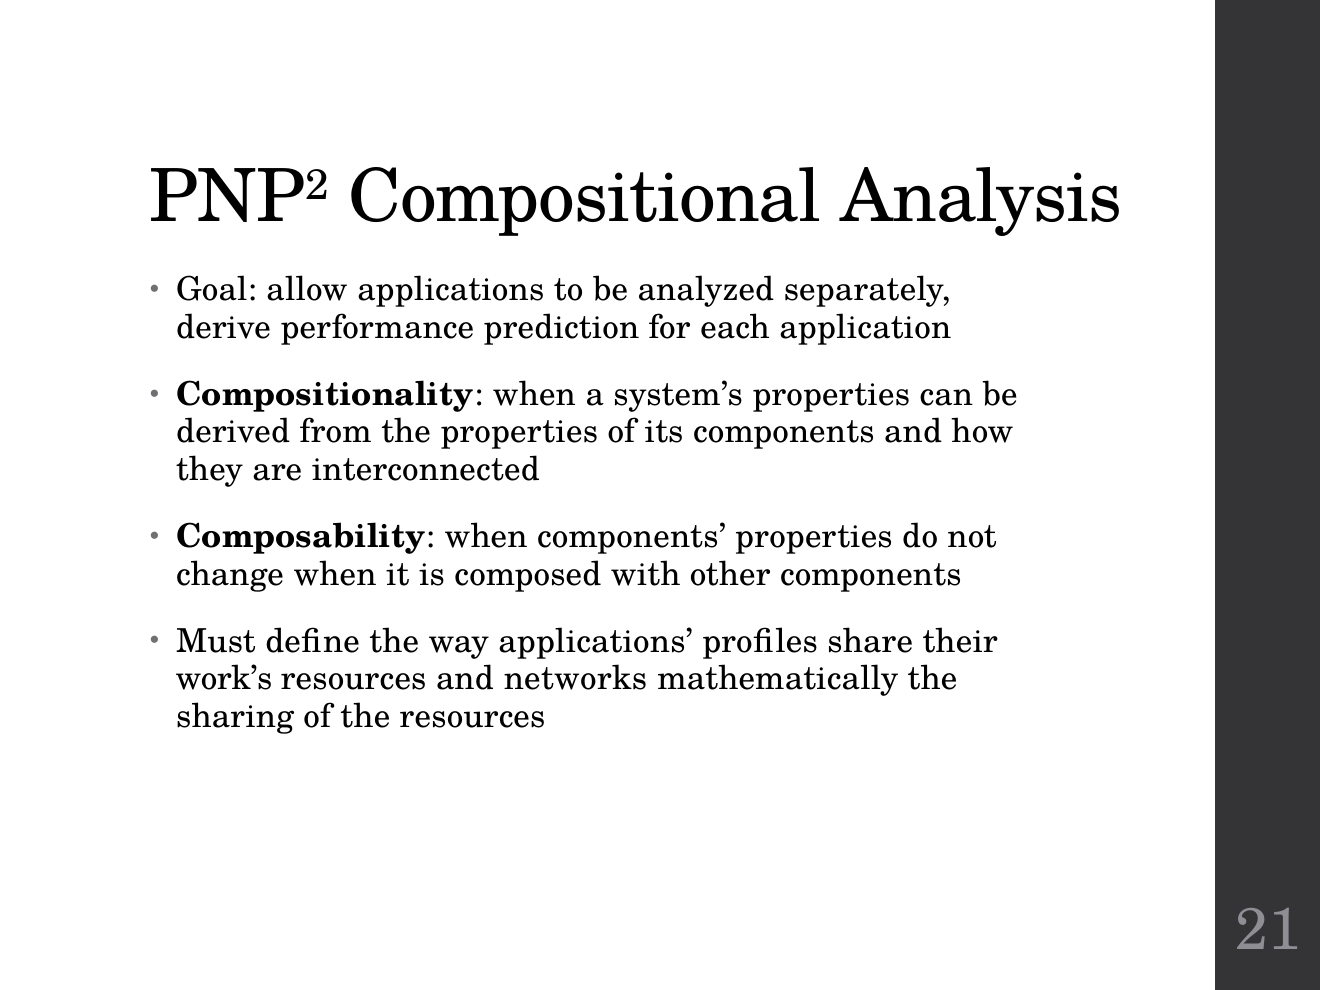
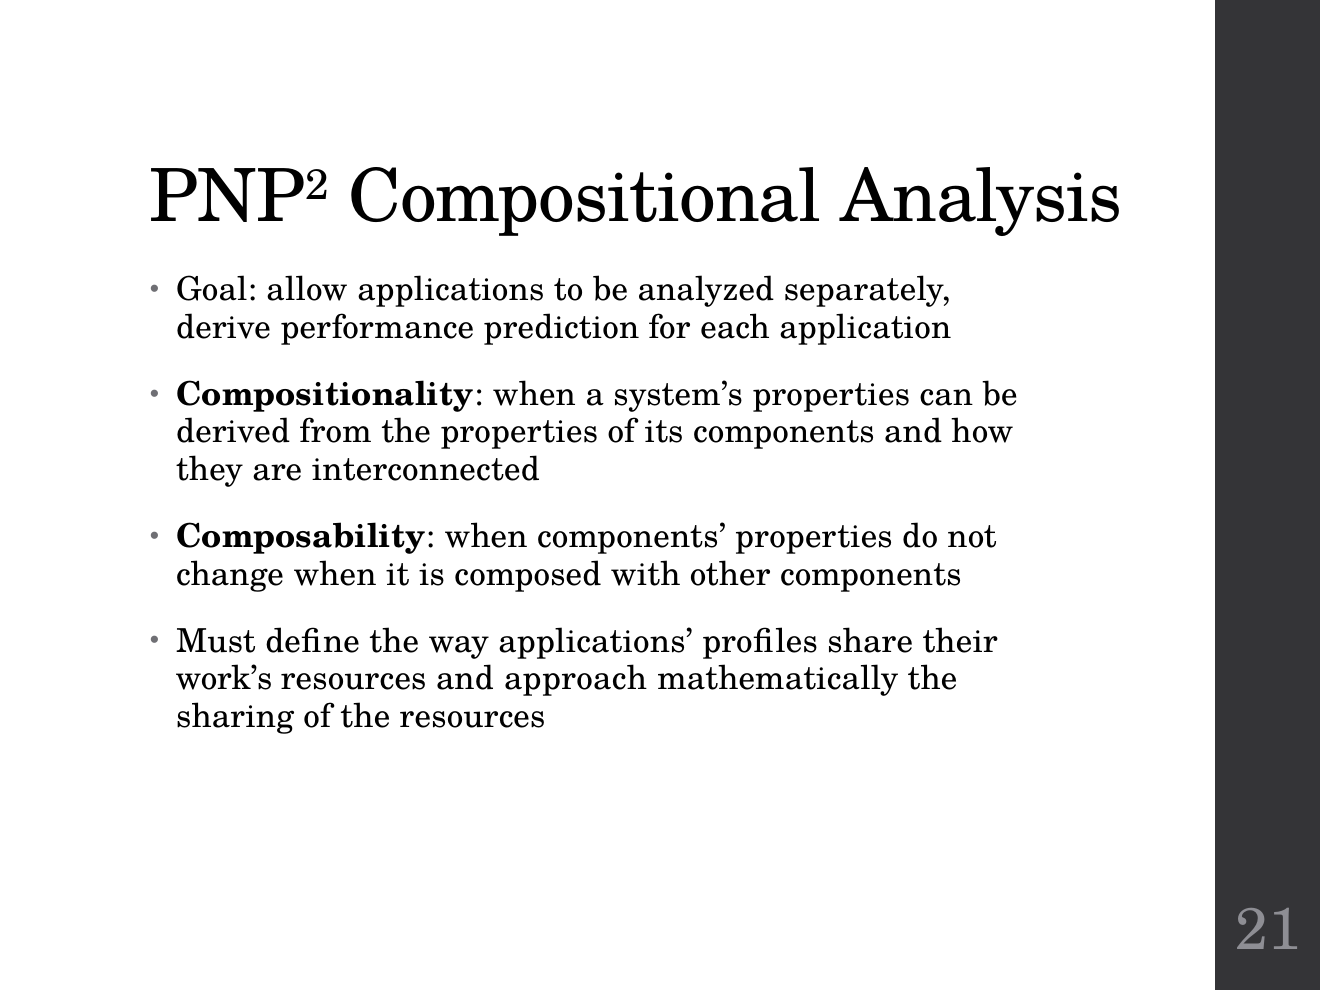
networks: networks -> approach
